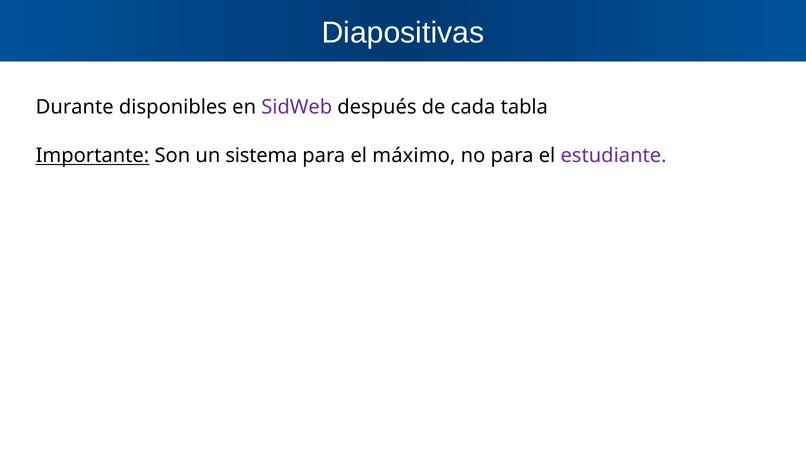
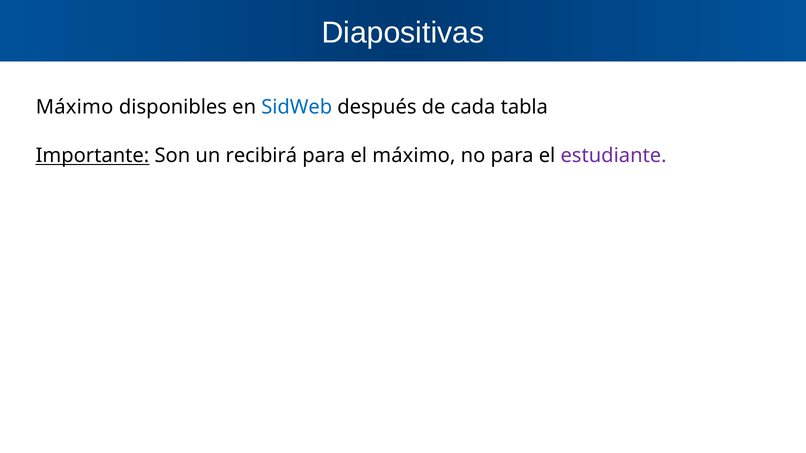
Durante at (75, 107): Durante -> Máximo
SidWeb colour: purple -> blue
sistema: sistema -> recibirá
